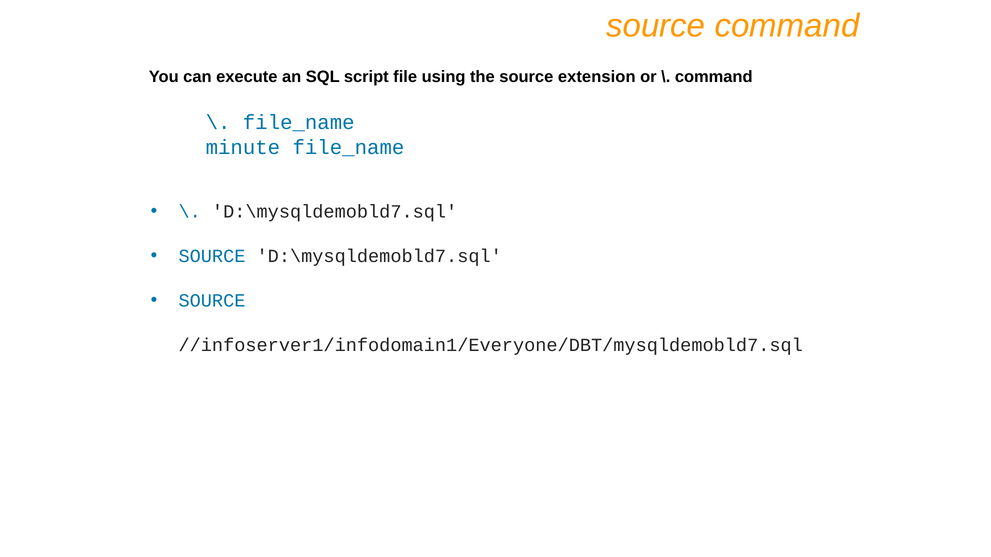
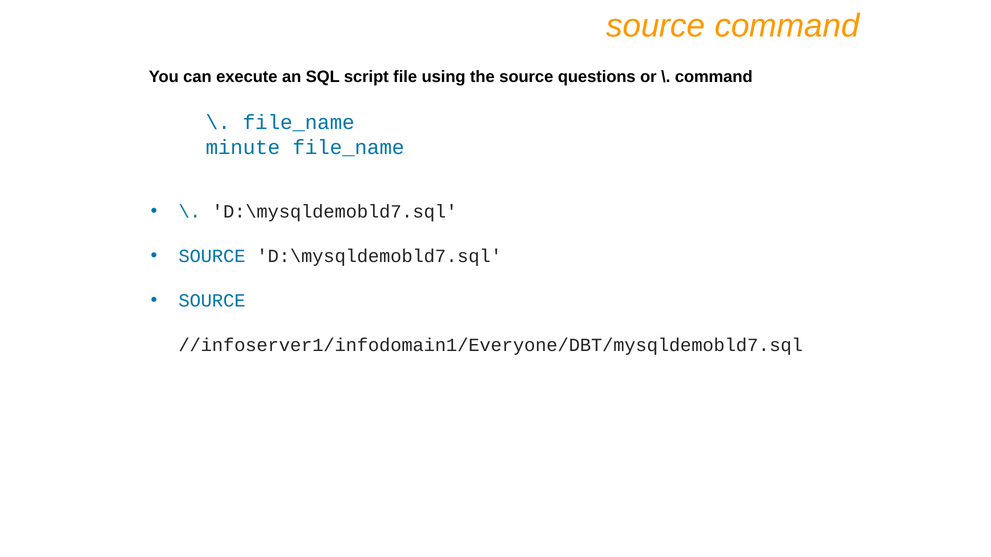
extension: extension -> questions
